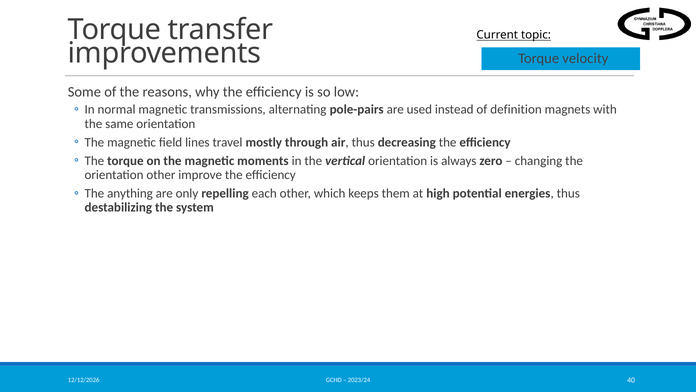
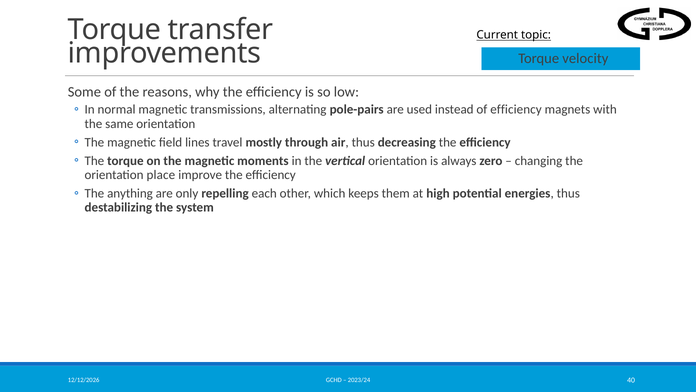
of definition: definition -> efficiency
orientation other: other -> place
